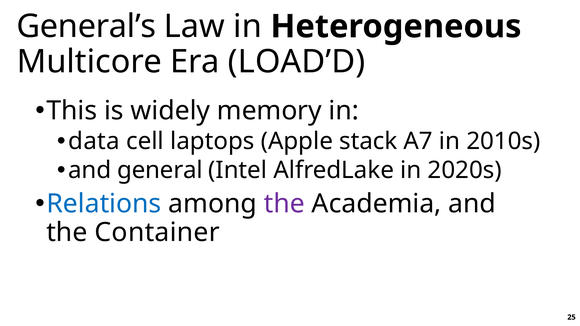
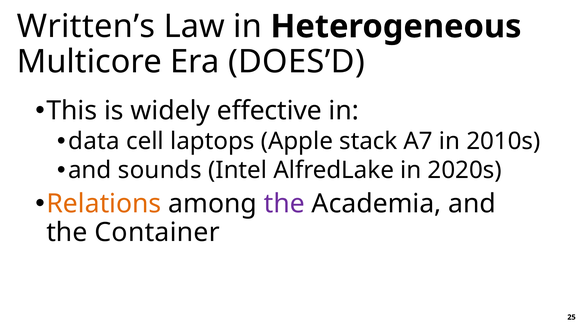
General’s: General’s -> Written’s
LOAD’D: LOAD’D -> DOES’D
memory: memory -> effective
general: general -> sounds
Relations colour: blue -> orange
